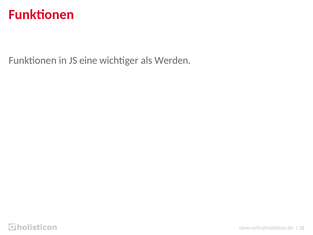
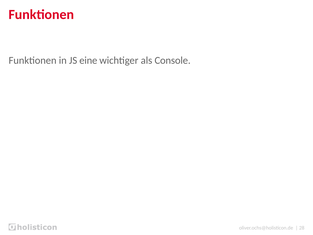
Werden: Werden -> Console
